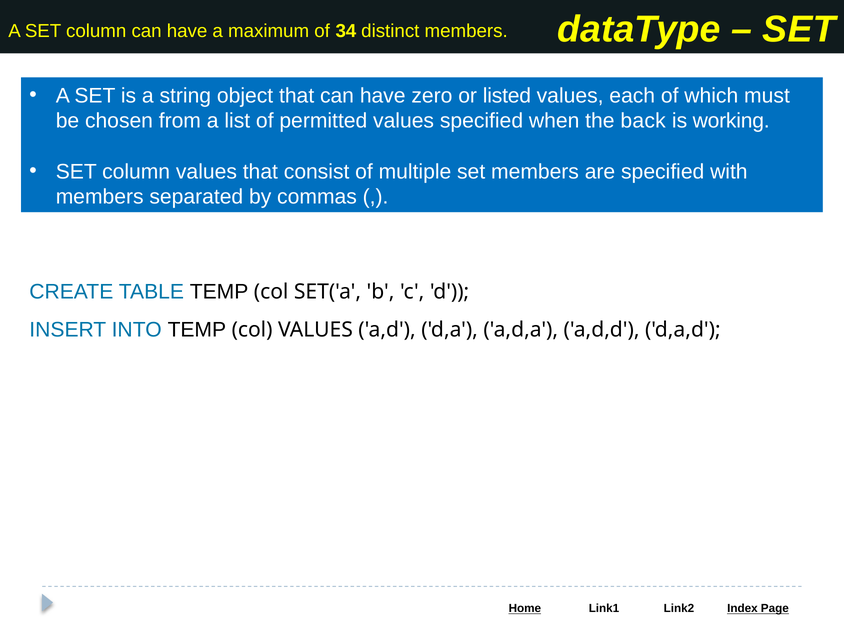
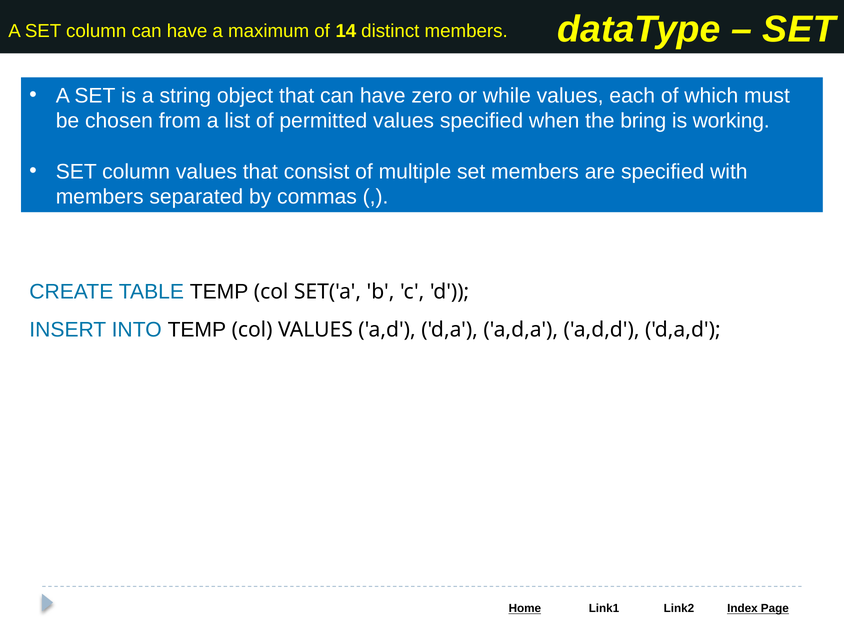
34: 34 -> 14
listed: listed -> while
back: back -> bring
